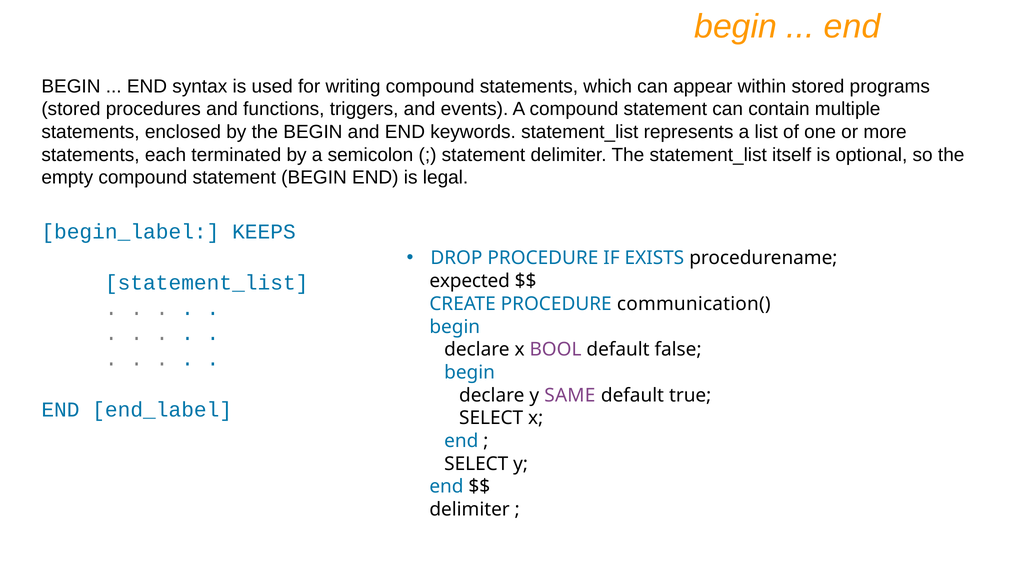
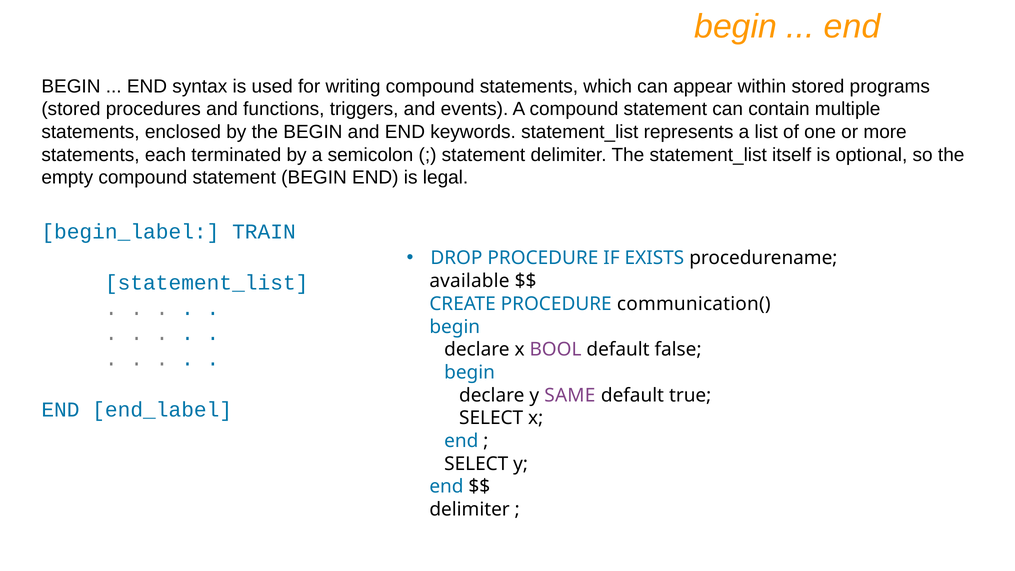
KEEPS: KEEPS -> TRAIN
expected: expected -> available
